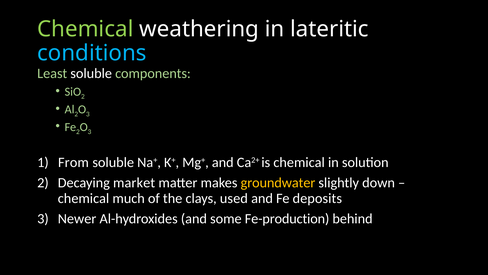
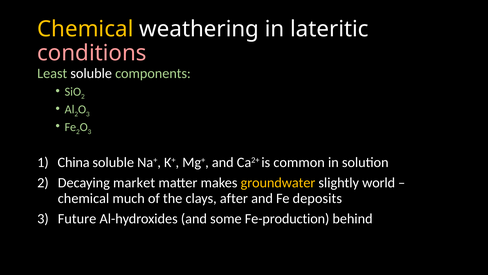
Chemical at (85, 29) colour: light green -> yellow
conditions colour: light blue -> pink
From: From -> China
is chemical: chemical -> common
down: down -> world
used: used -> after
Newer: Newer -> Future
